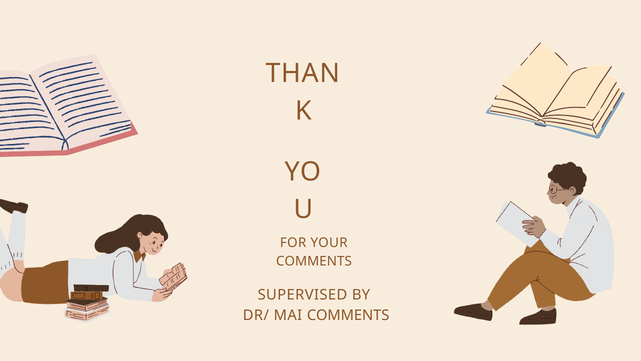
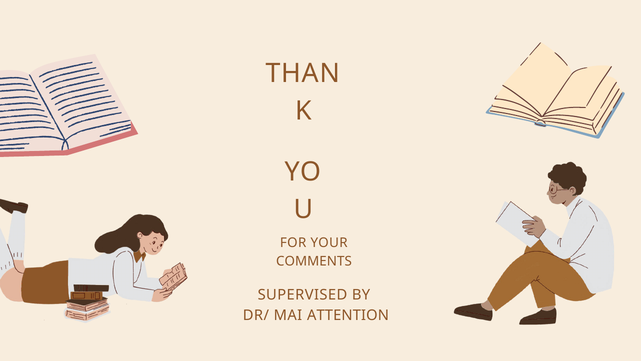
MAI COMMENTS: COMMENTS -> ATTENTION
